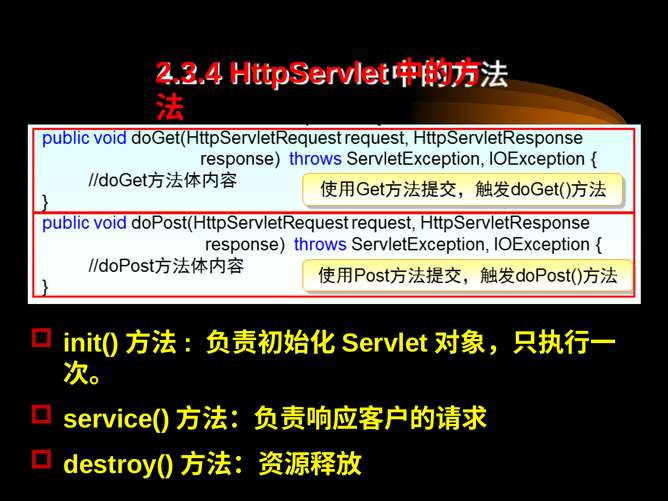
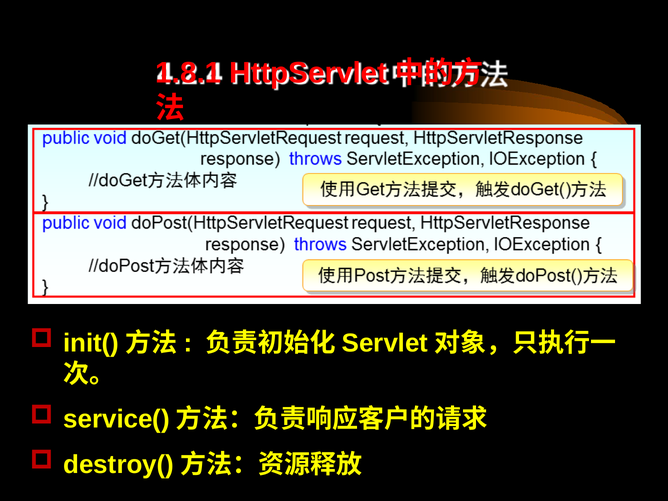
2.3.4: 2.3.4 -> 1.8.1
